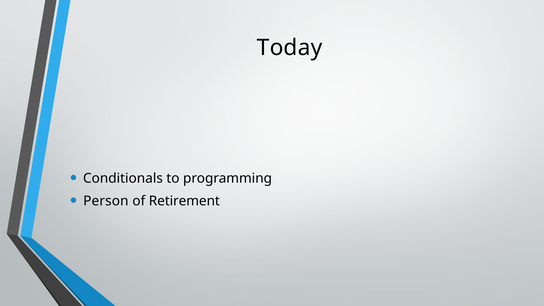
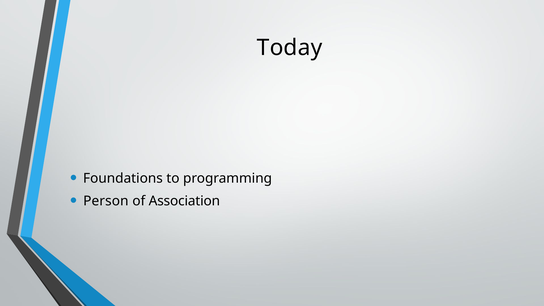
Conditionals: Conditionals -> Foundations
Retirement: Retirement -> Association
